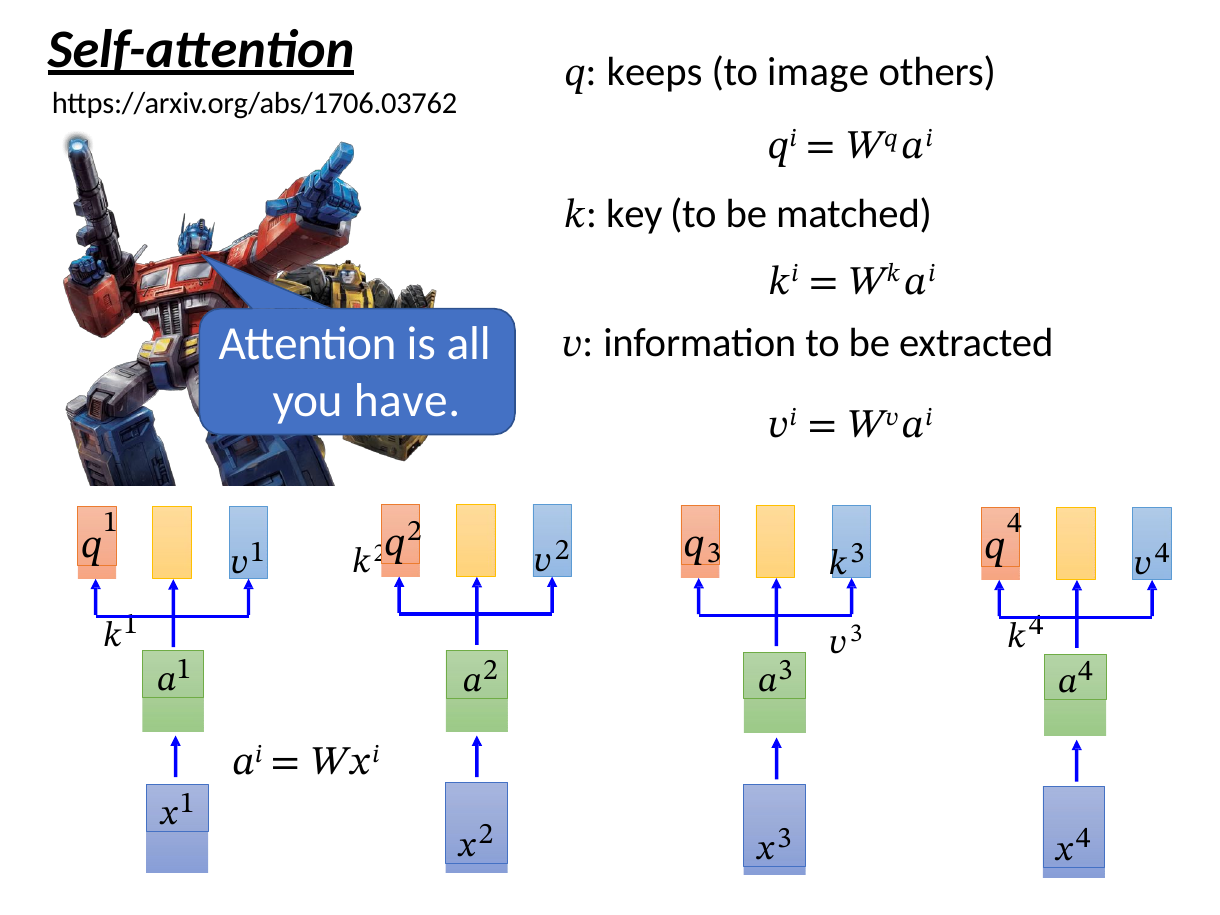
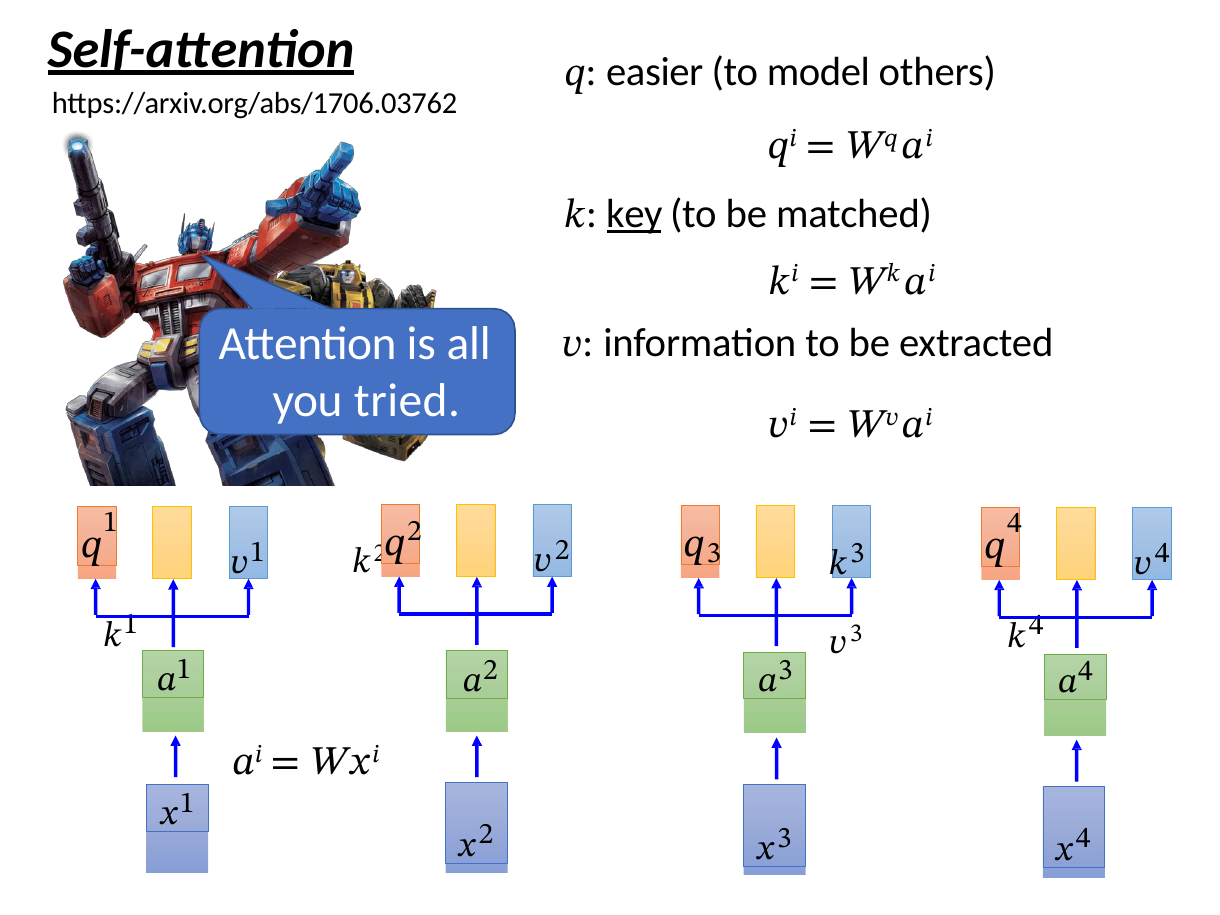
keeps: keeps -> easier
image: image -> model
key underline: none -> present
have: have -> tried
